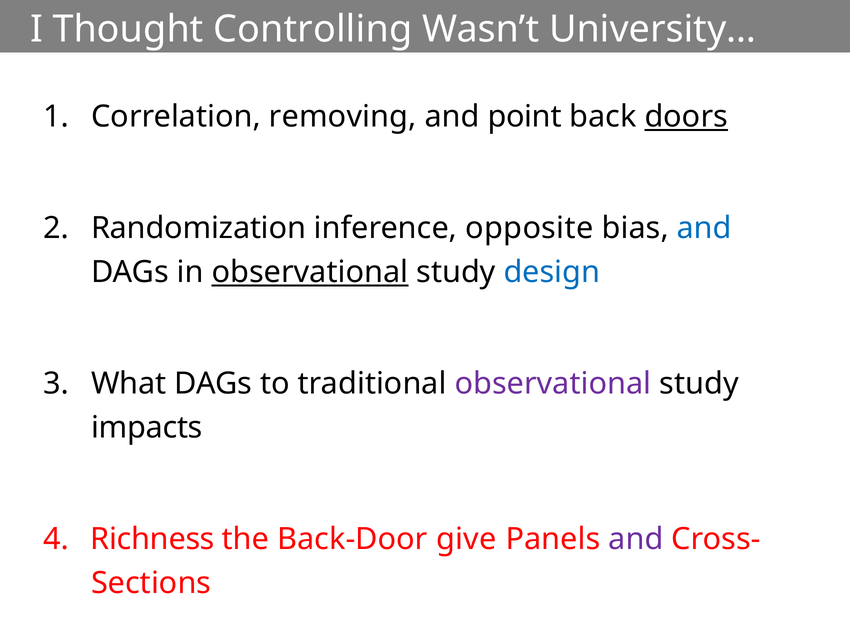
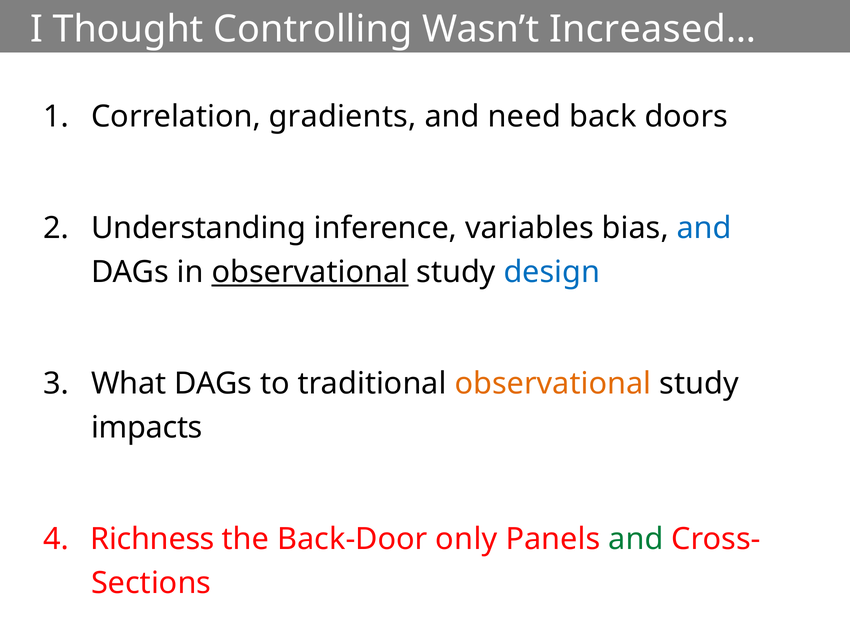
University…: University… -> Increased…
removing: removing -> gradients
point: point -> need
doors underline: present -> none
Randomization: Randomization -> Understanding
opposite: opposite -> variables
observational at (553, 384) colour: purple -> orange
give: give -> only
and at (636, 540) colour: purple -> green
